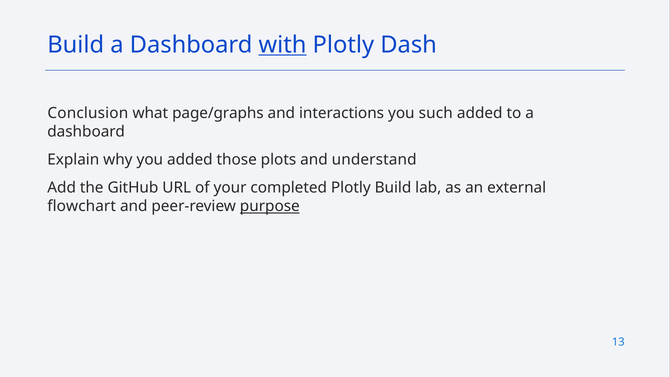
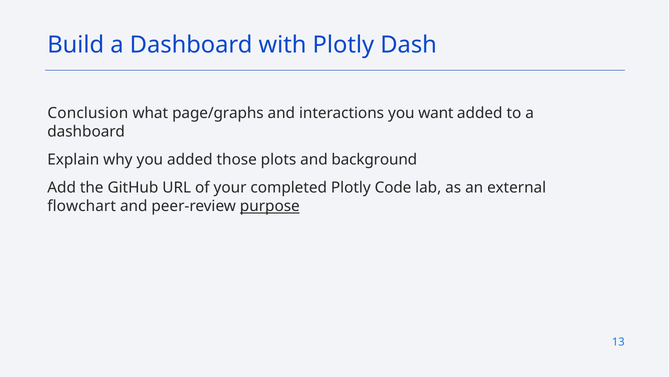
with underline: present -> none
such: such -> want
understand: understand -> background
Plotly Build: Build -> Code
